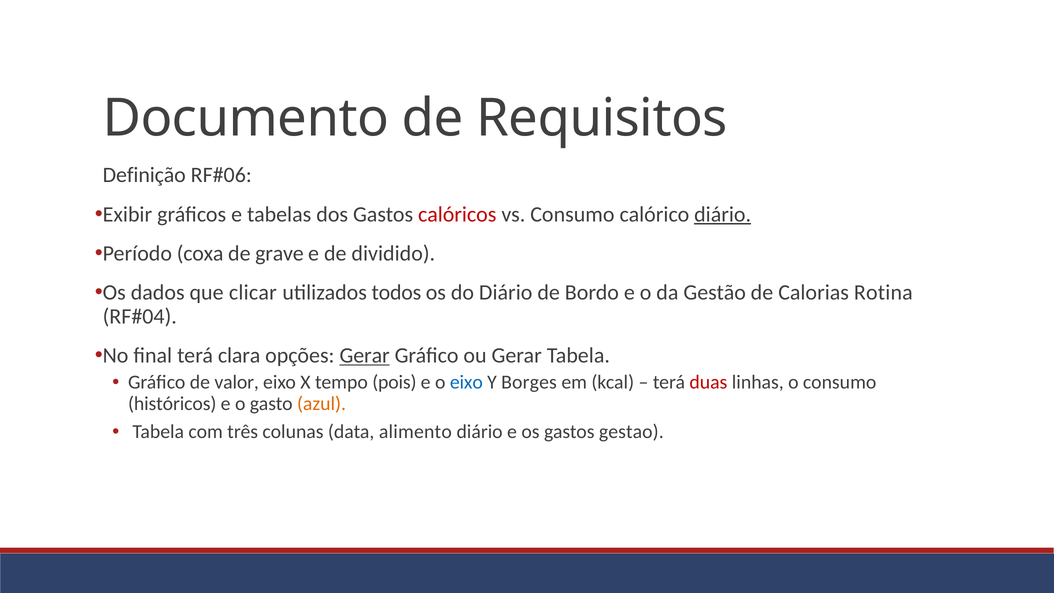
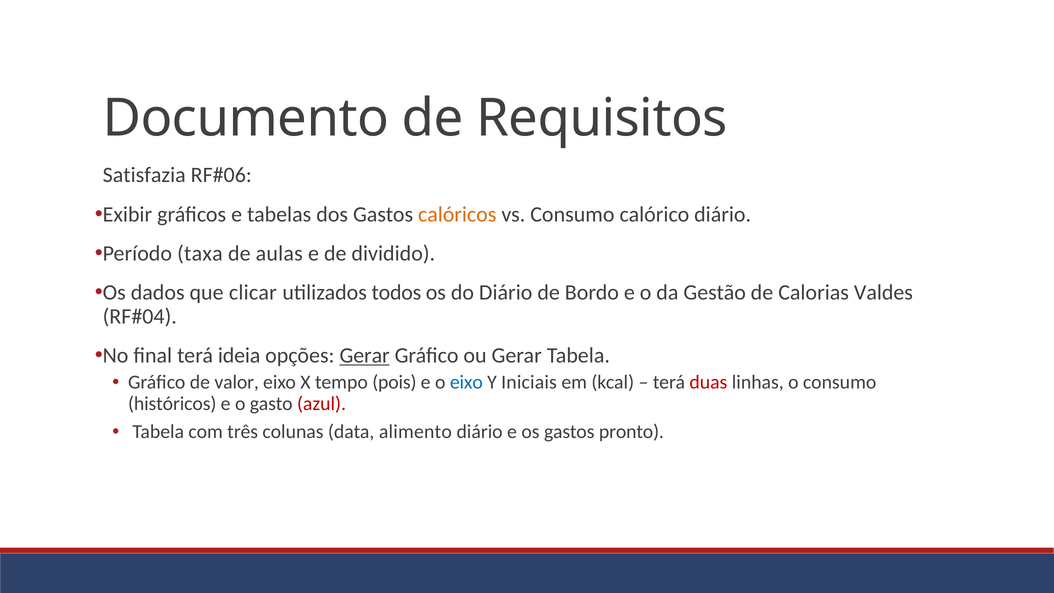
Definição: Definição -> Satisfazia
calóricos colour: red -> orange
diário at (723, 214) underline: present -> none
coxa: coxa -> taxa
grave: grave -> aulas
Rotina: Rotina -> Valdes
clara: clara -> ideia
Borges: Borges -> Iniciais
azul colour: orange -> red
gestao: gestao -> pronto
